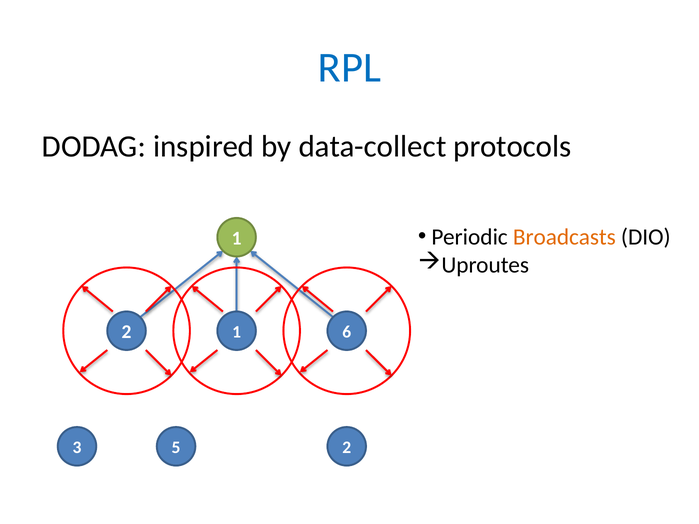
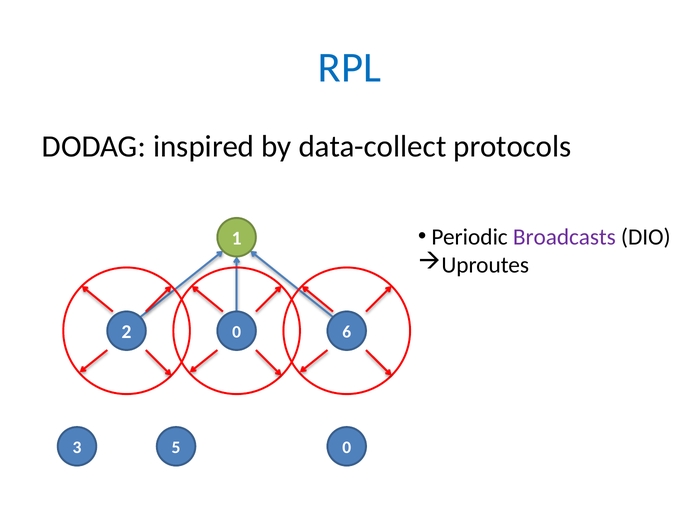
Broadcasts colour: orange -> purple
2 1: 1 -> 0
5 2: 2 -> 0
